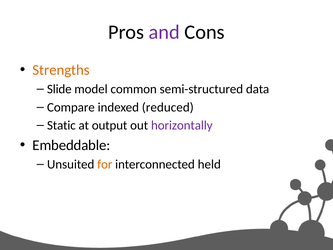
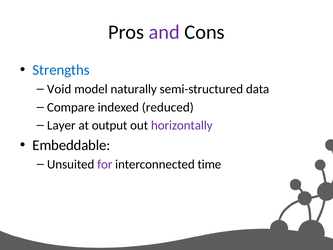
Strengths colour: orange -> blue
Slide: Slide -> Void
common: common -> naturally
Static: Static -> Layer
for colour: orange -> purple
held: held -> time
